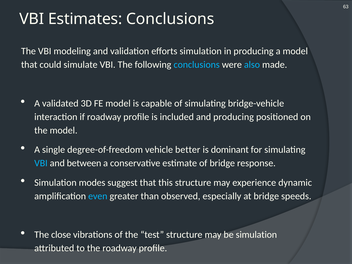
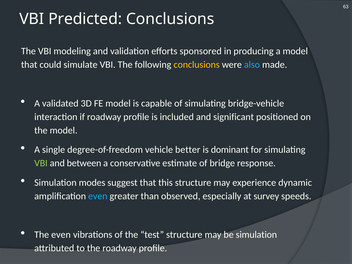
Estimates: Estimates -> Predicted
efforts simulation: simulation -> sponsored
conclusions at (197, 65) colour: light blue -> yellow
and producing: producing -> significant
VBI at (41, 163) colour: light blue -> light green
at bridge: bridge -> survey
The close: close -> even
